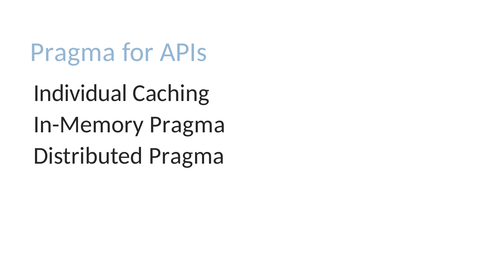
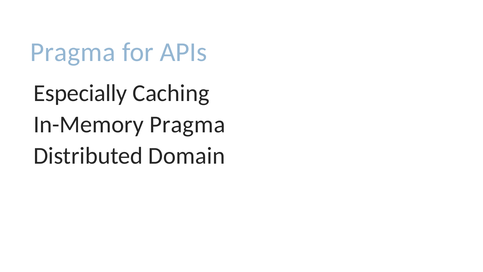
Individual: Individual -> Especially
Distributed Pragma: Pragma -> Domain
